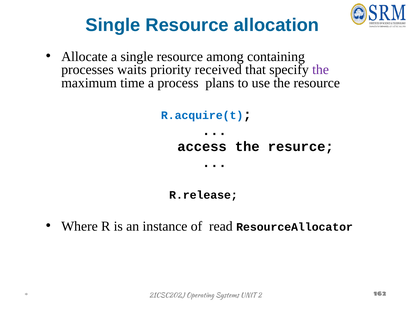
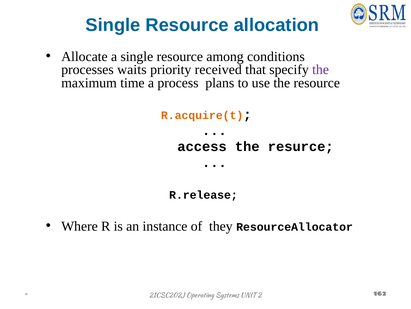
containing: containing -> conditions
R.acquire(t colour: blue -> orange
read: read -> they
